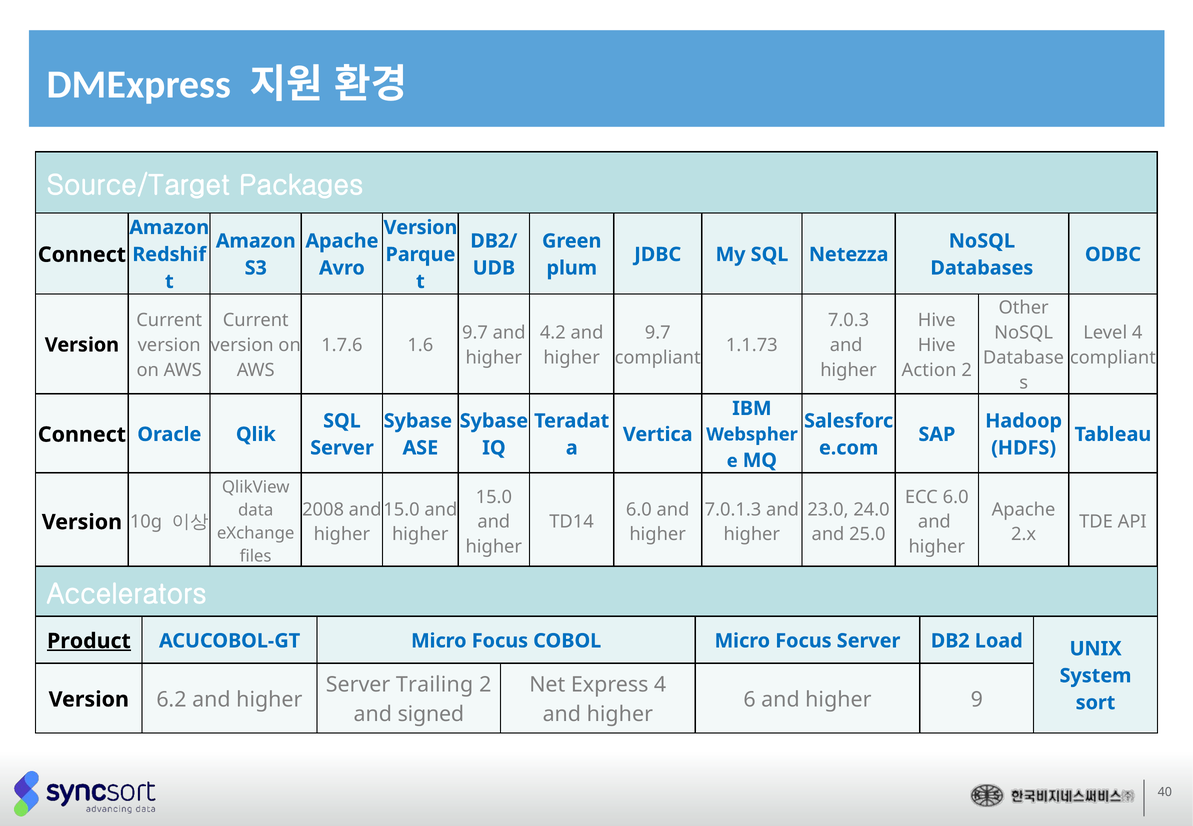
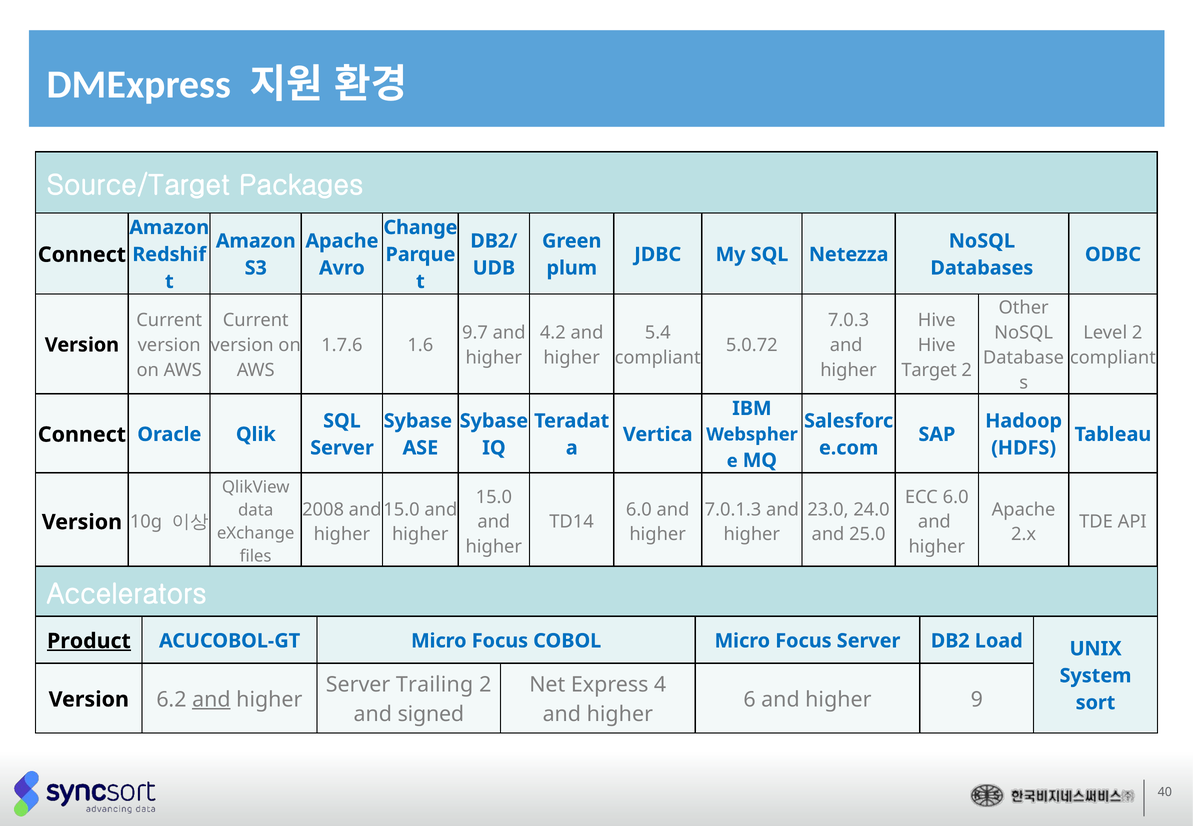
Version at (420, 228): Version -> Change
9.7 at (658, 332): 9.7 -> 5.4
Level 4: 4 -> 2
1.1.73: 1.1.73 -> 5.0.72
Action: Action -> Target
and at (211, 699) underline: none -> present
